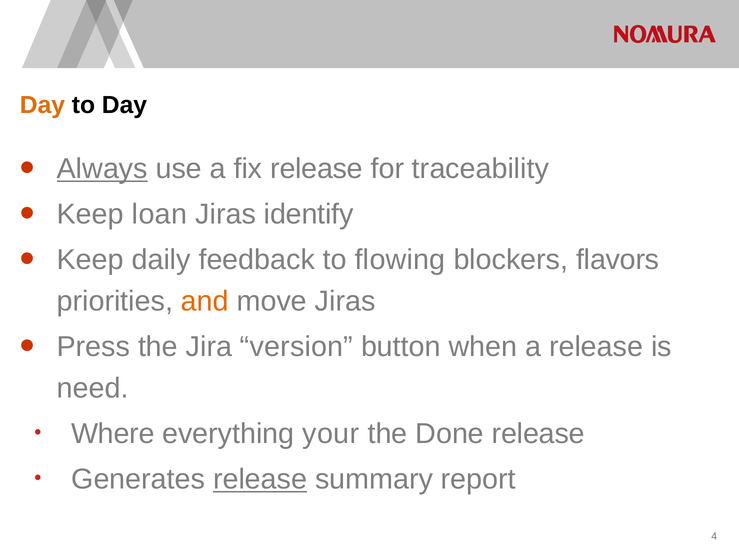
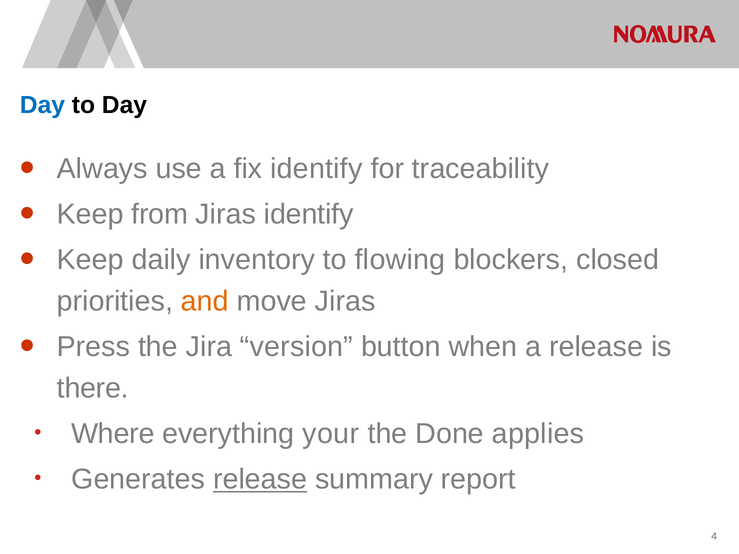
Day at (42, 105) colour: orange -> blue
Always underline: present -> none
fix release: release -> identify
loan: loan -> from
feedback: feedback -> inventory
flavors: flavors -> closed
need: need -> there
Done release: release -> applies
